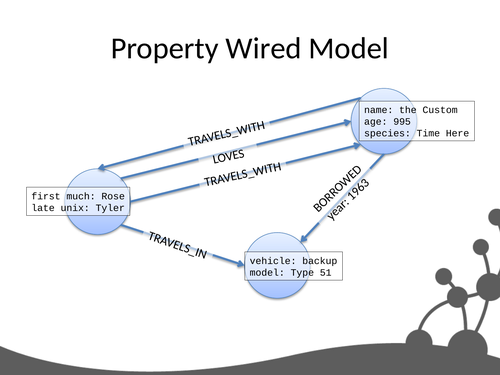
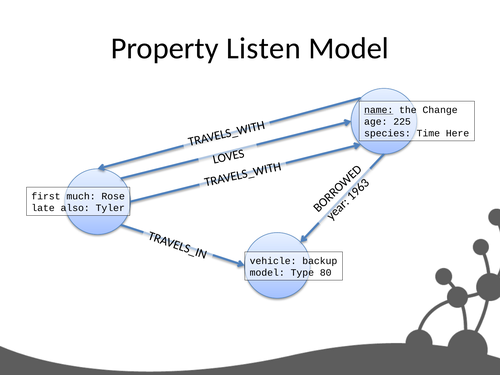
Wired: Wired -> Listen
name underline: none -> present
Custom: Custom -> Change
995: 995 -> 225
unix: unix -> also
51: 51 -> 80
